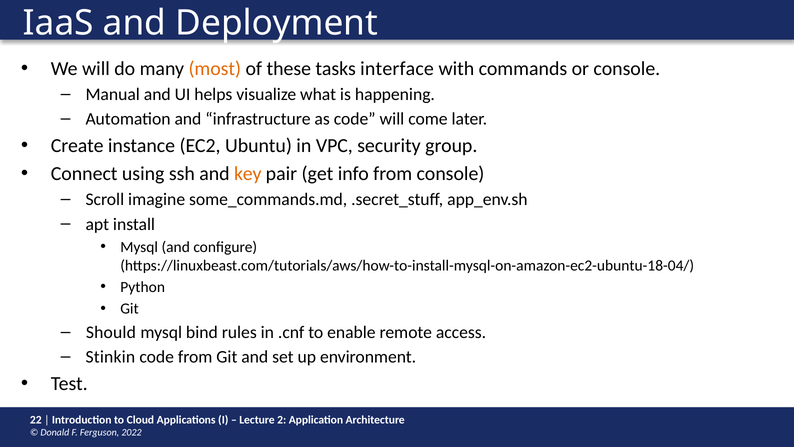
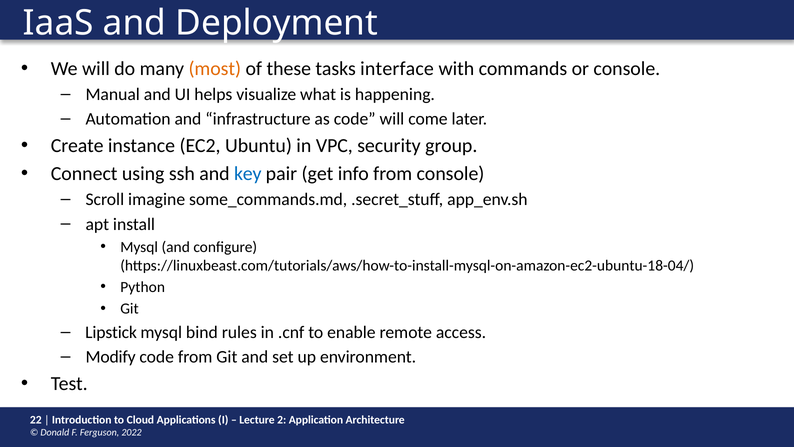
key colour: orange -> blue
Should: Should -> Lipstick
Stinkin: Stinkin -> Modify
